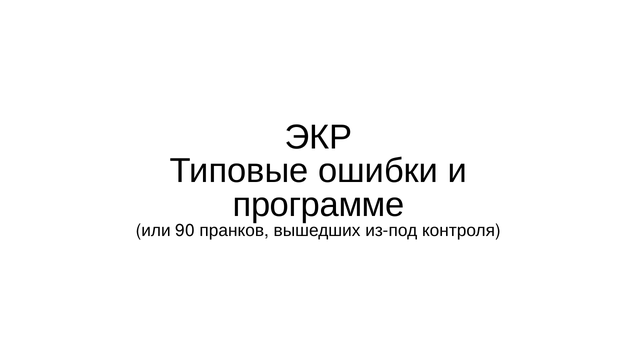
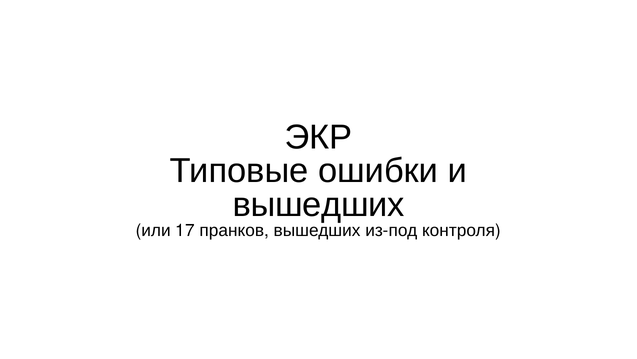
программе at (319, 204): программе -> вышедших
90: 90 -> 17
